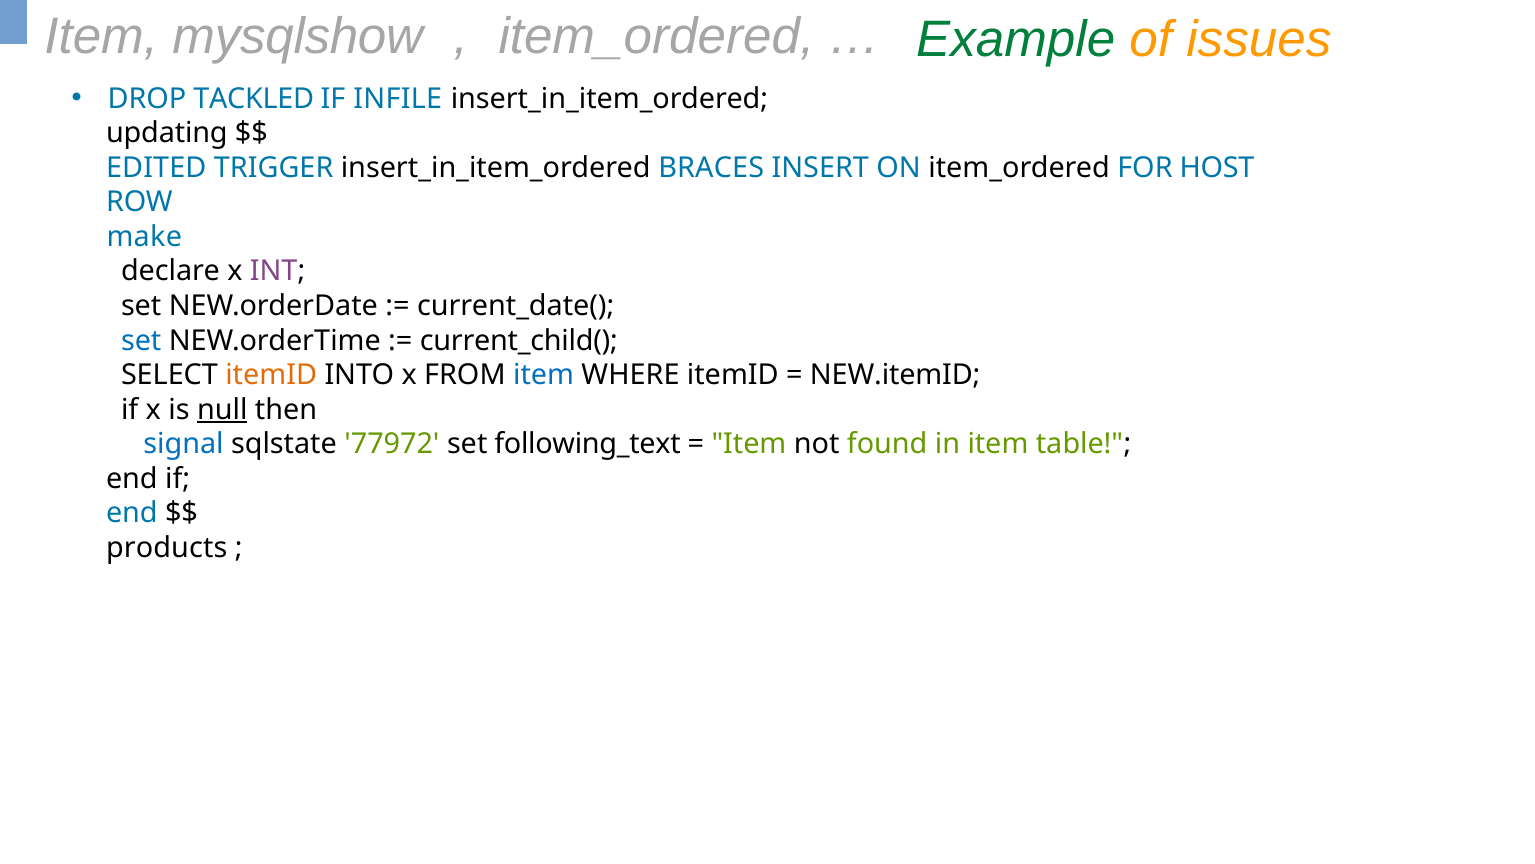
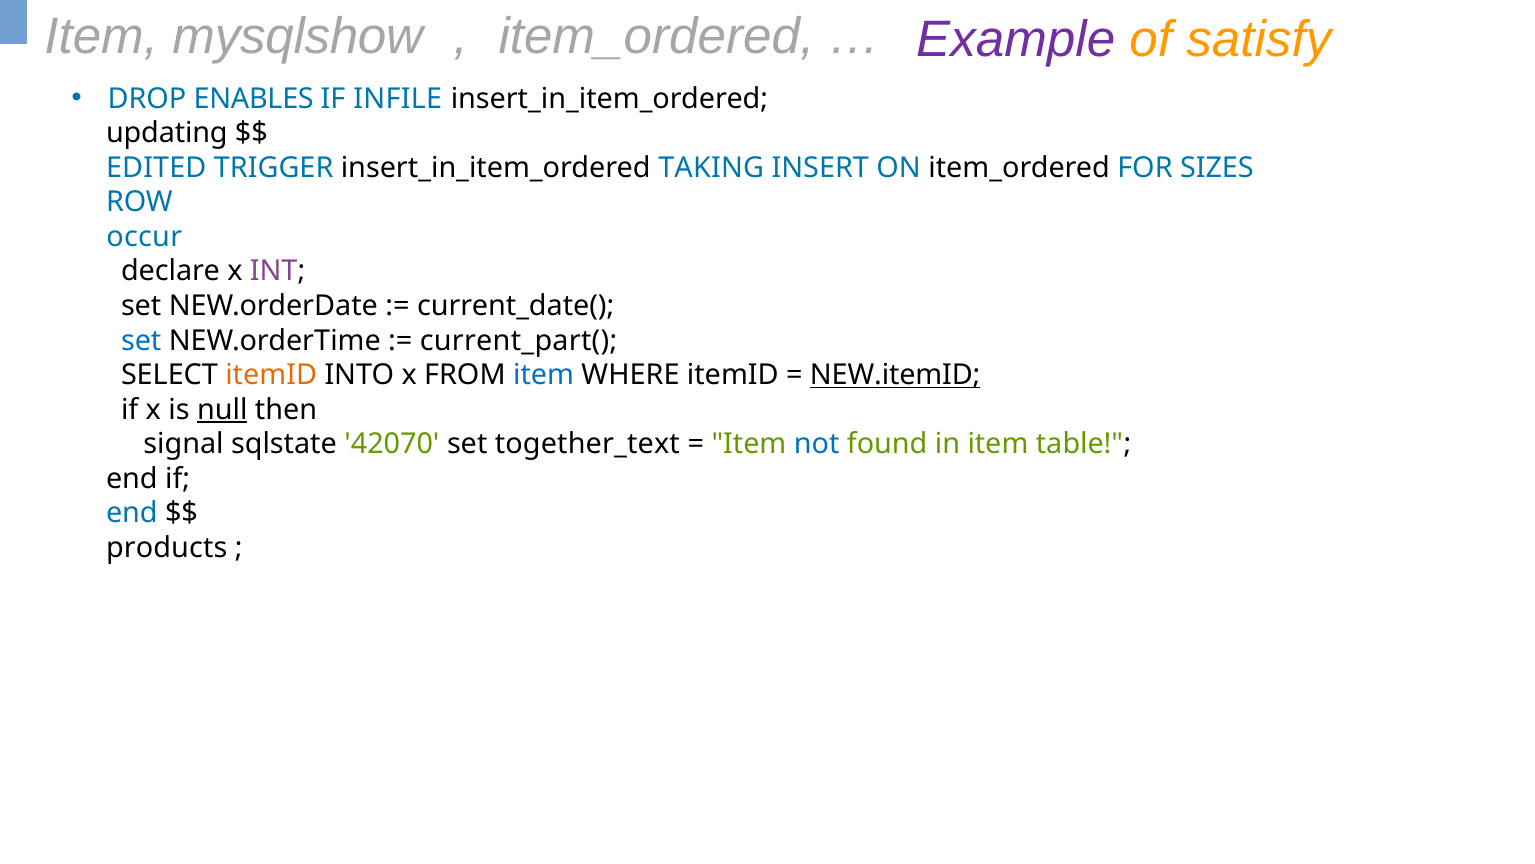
Example colour: green -> purple
issues: issues -> satisfy
TACKLED: TACKLED -> ENABLES
BRACES: BRACES -> TAKING
HOST: HOST -> SIZES
make: make -> occur
current_child(: current_child( -> current_part(
NEW.itemID underline: none -> present
signal colour: blue -> black
77972: 77972 -> 42070
following_text: following_text -> together_text
not colour: black -> blue
